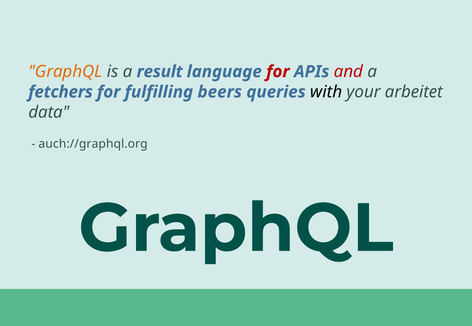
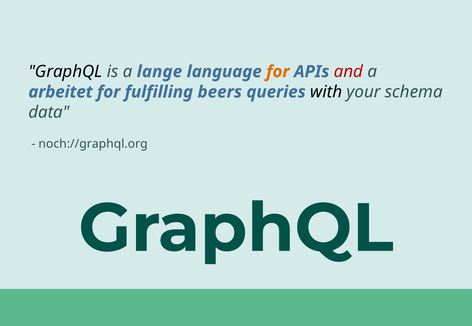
GraphQL at (65, 72) colour: orange -> black
result: result -> lange
for at (278, 72) colour: red -> orange
fetchers: fetchers -> arbeitet
arbeitet: arbeitet -> schema
auch://graphql.org: auch://graphql.org -> noch://graphql.org
